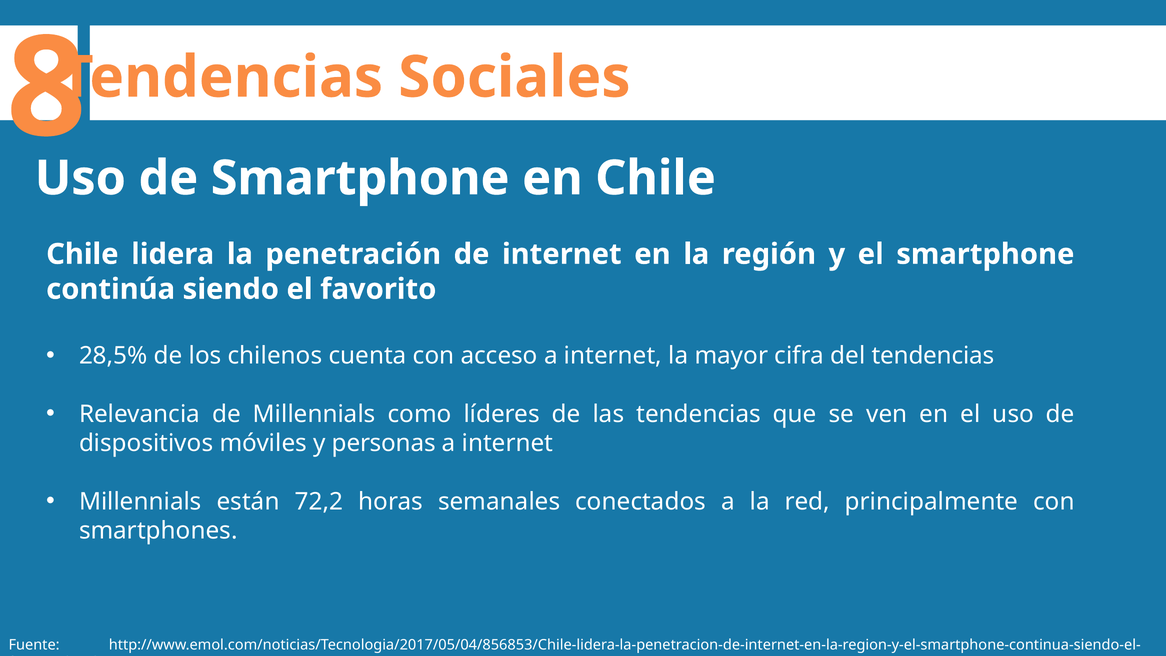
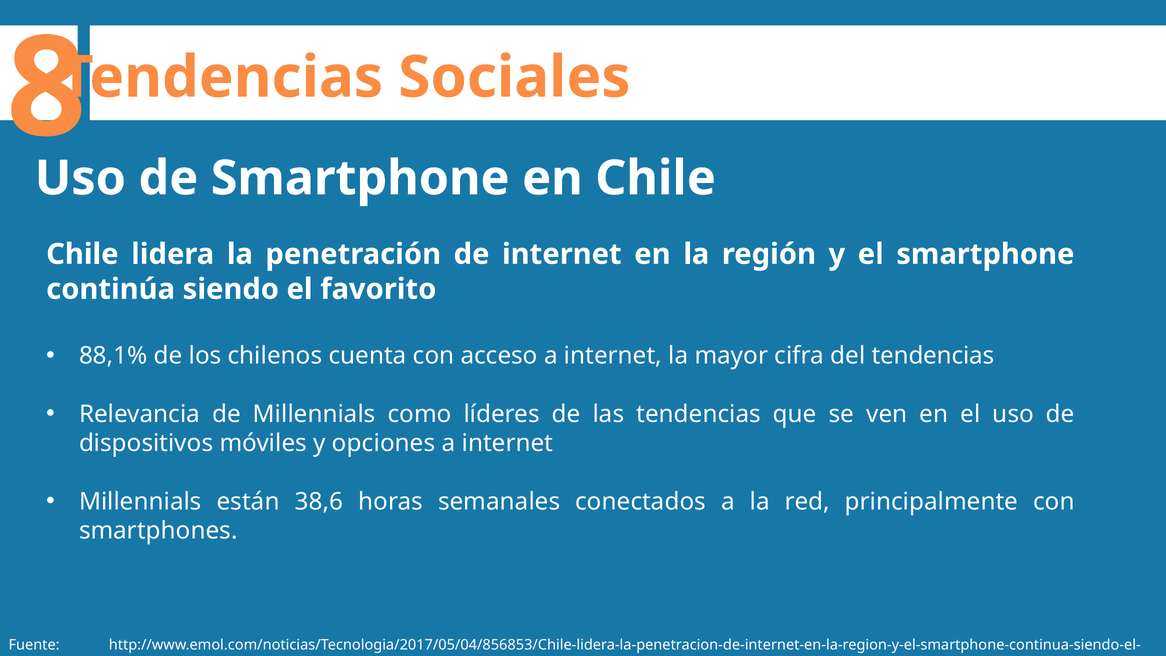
28,5%: 28,5% -> 88,1%
personas: personas -> opciones
72,2: 72,2 -> 38,6
